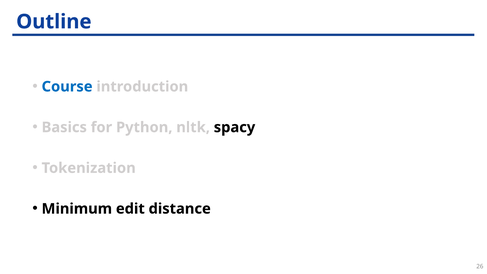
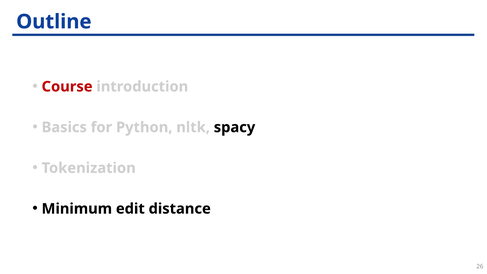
Course colour: blue -> red
